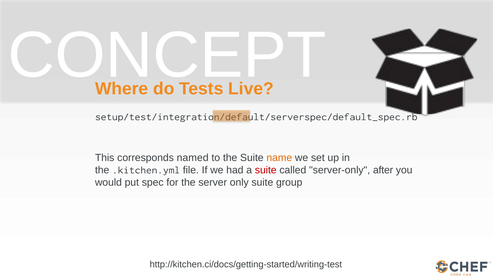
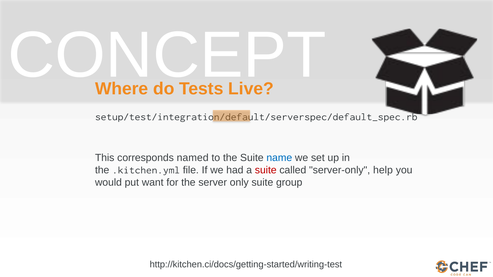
name colour: orange -> blue
after: after -> help
spec: spec -> want
